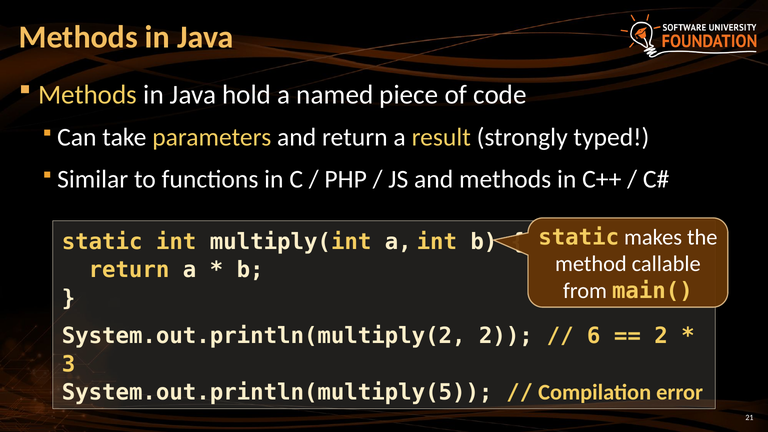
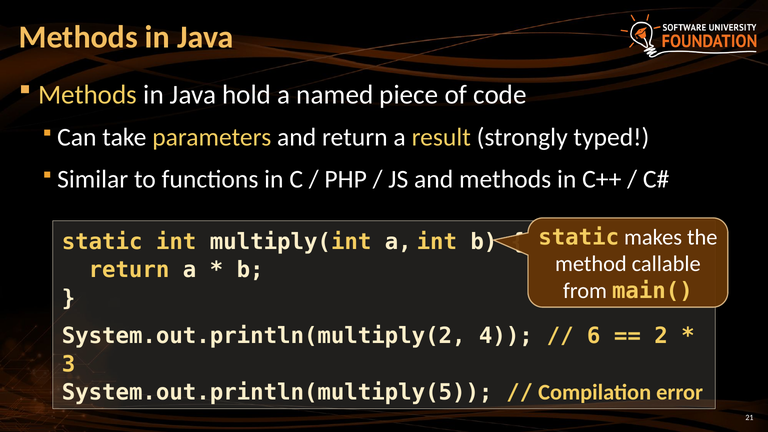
System.out.println(multiply(2 2: 2 -> 4
